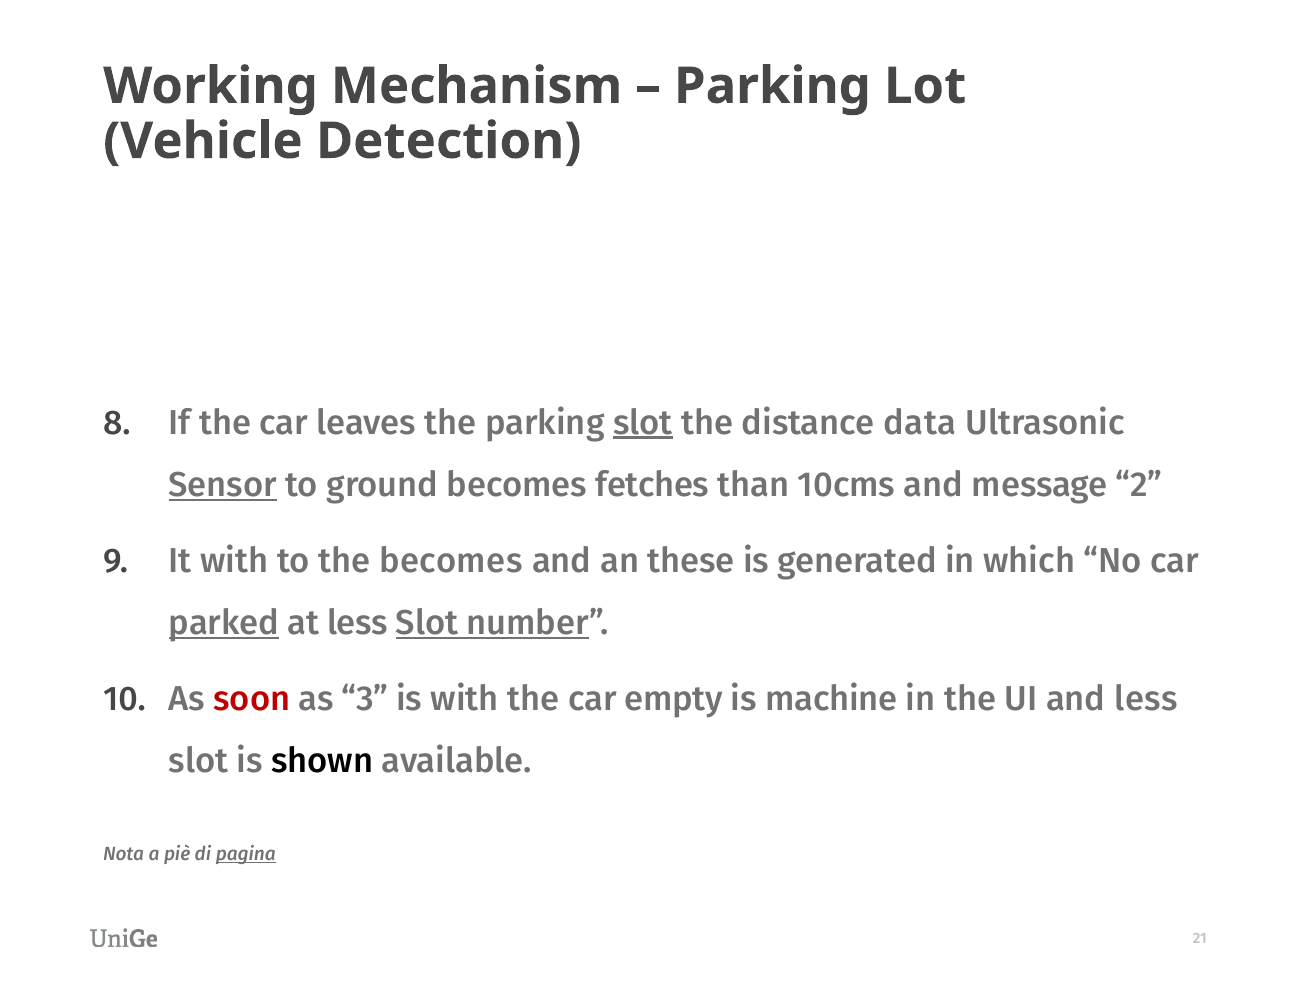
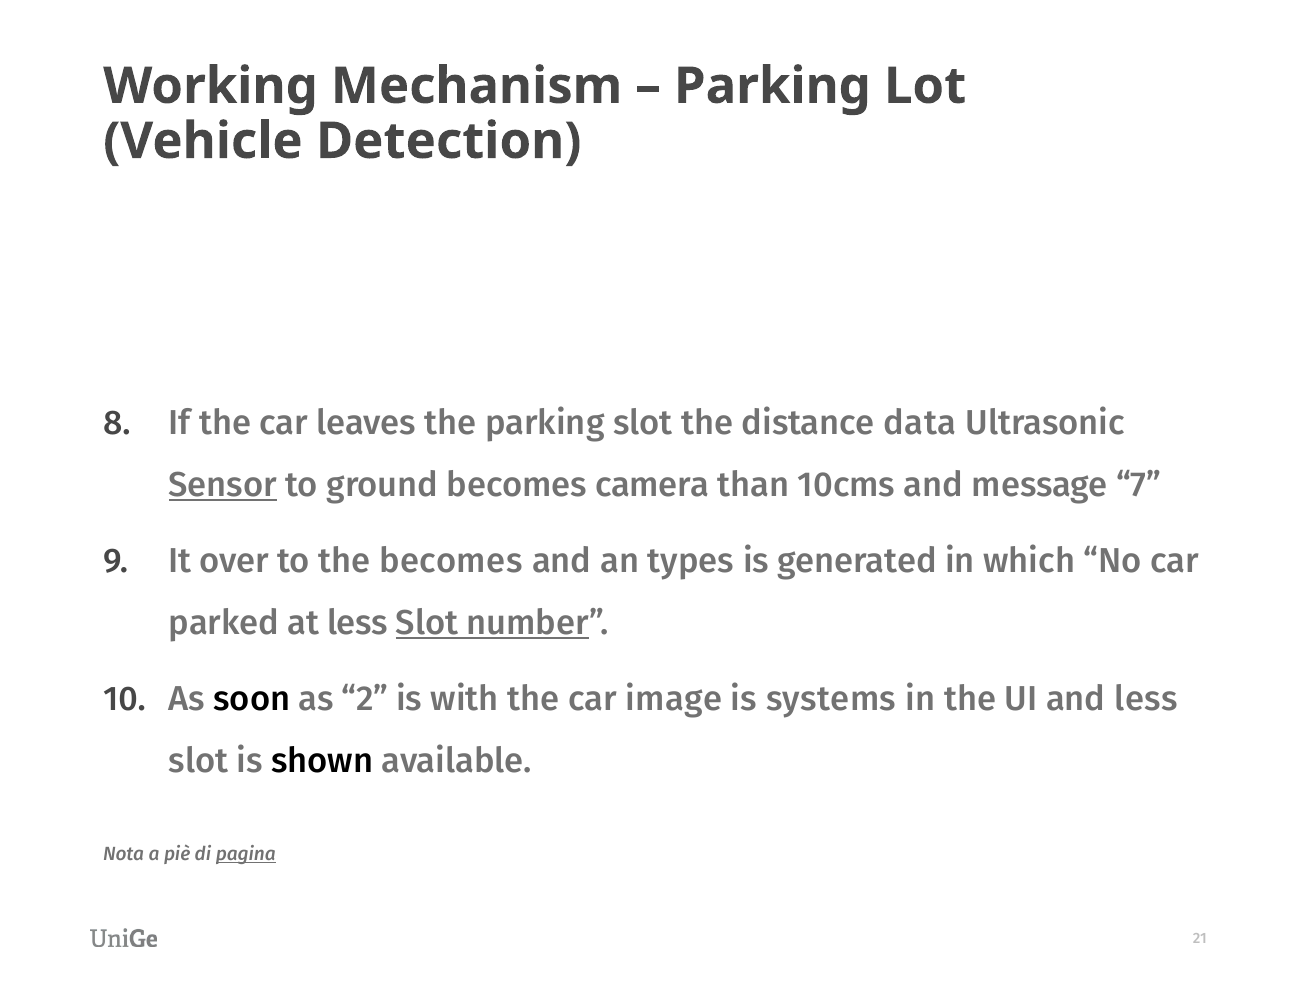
slot at (643, 422) underline: present -> none
fetches: fetches -> camera
2: 2 -> 7
It with: with -> over
these: these -> types
parked underline: present -> none
soon colour: red -> black
3: 3 -> 2
empty: empty -> image
machine: machine -> systems
